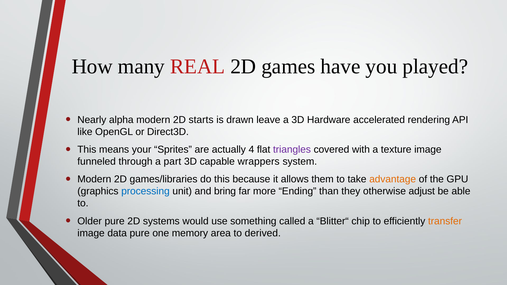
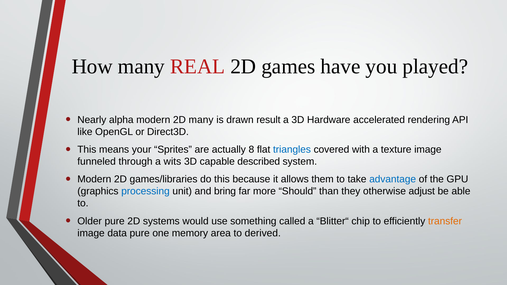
2D starts: starts -> many
leave: leave -> result
4: 4 -> 8
triangles colour: purple -> blue
part: part -> wits
wrappers: wrappers -> described
advantage colour: orange -> blue
Ending: Ending -> Should
